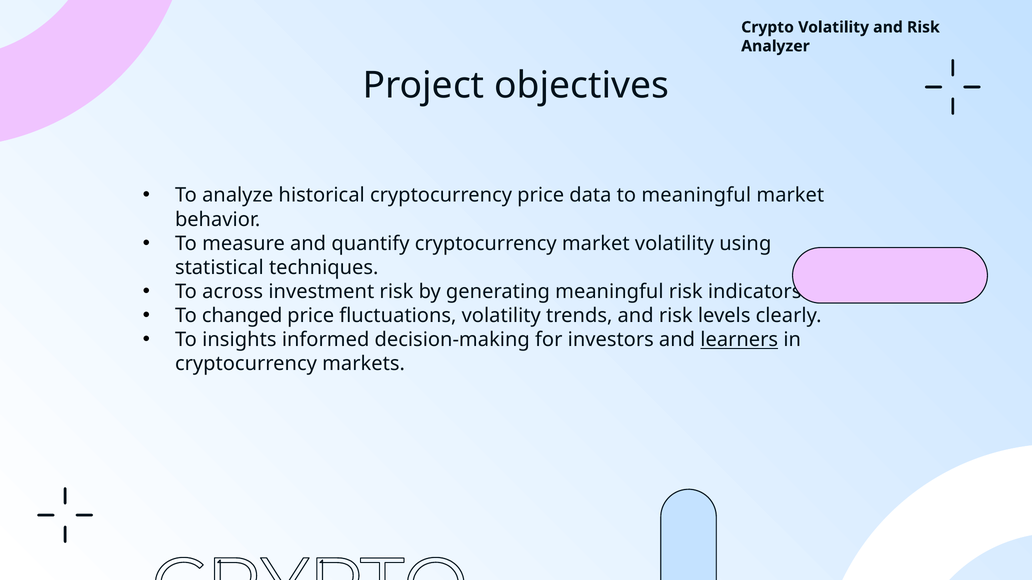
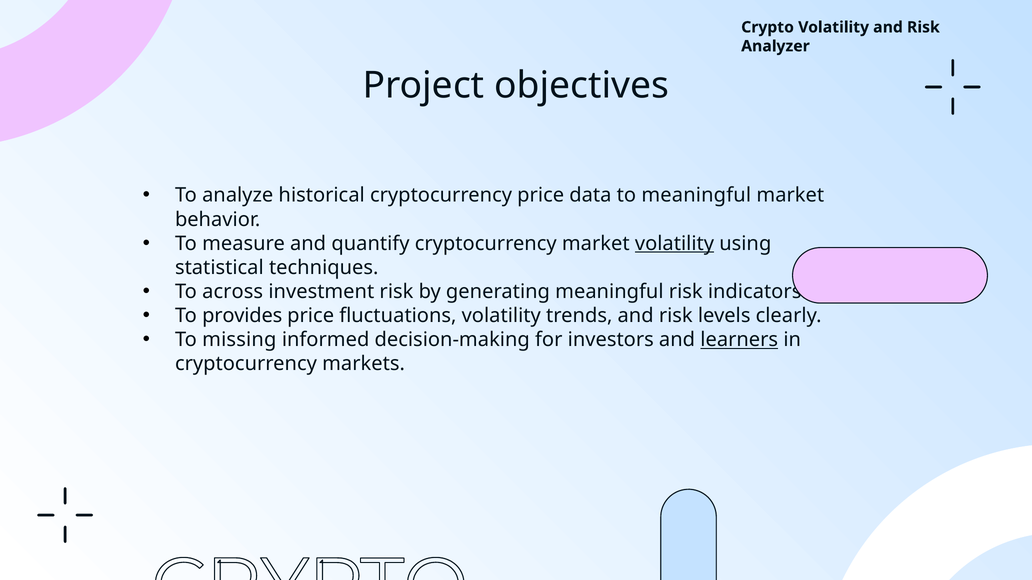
volatility at (675, 244) underline: none -> present
changed: changed -> provides
insights: insights -> missing
